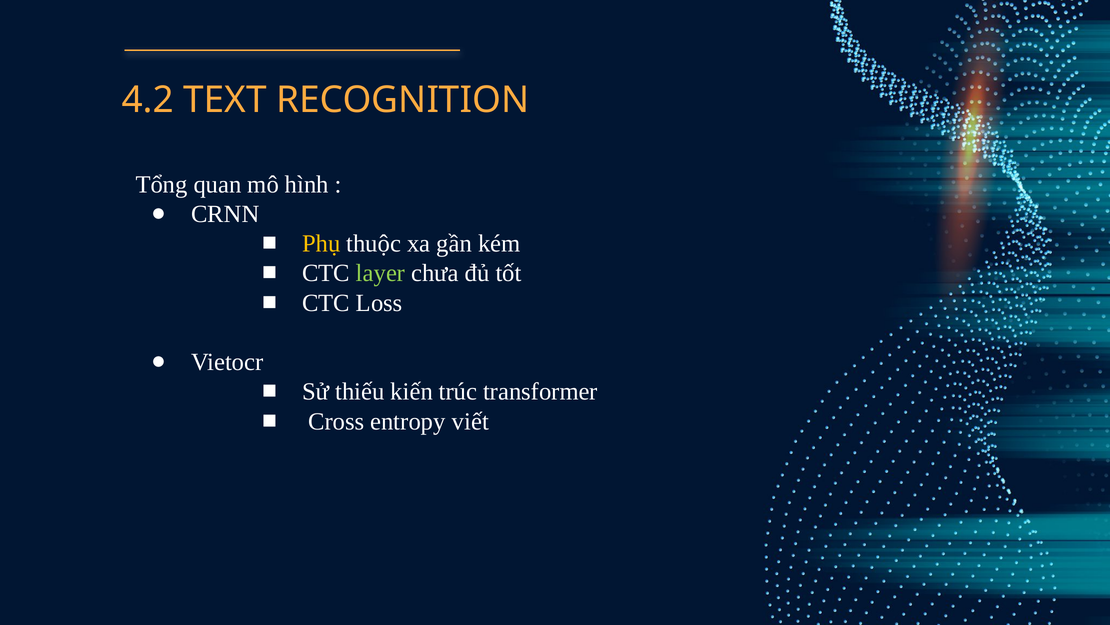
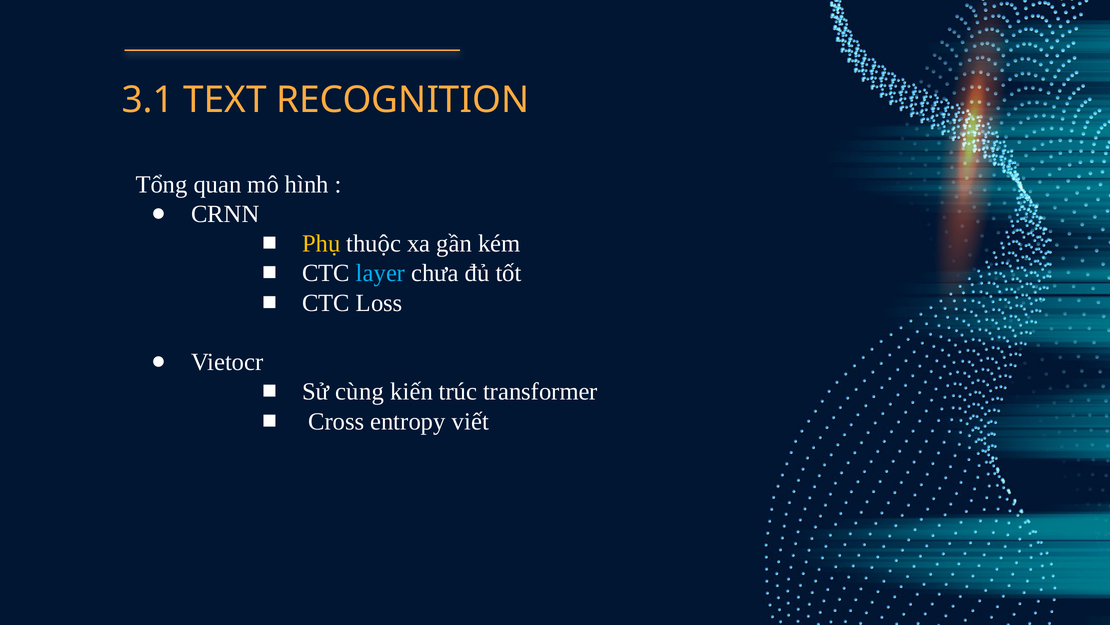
4.2: 4.2 -> 3.1
layer colour: light green -> light blue
thiếu: thiếu -> cùng
